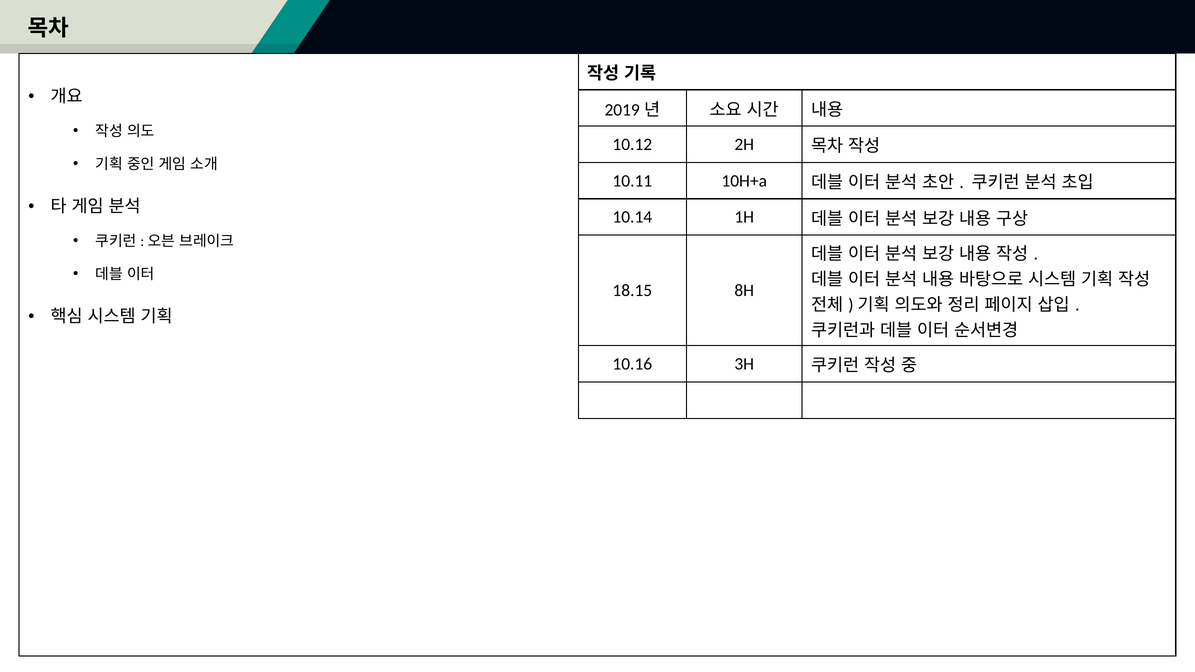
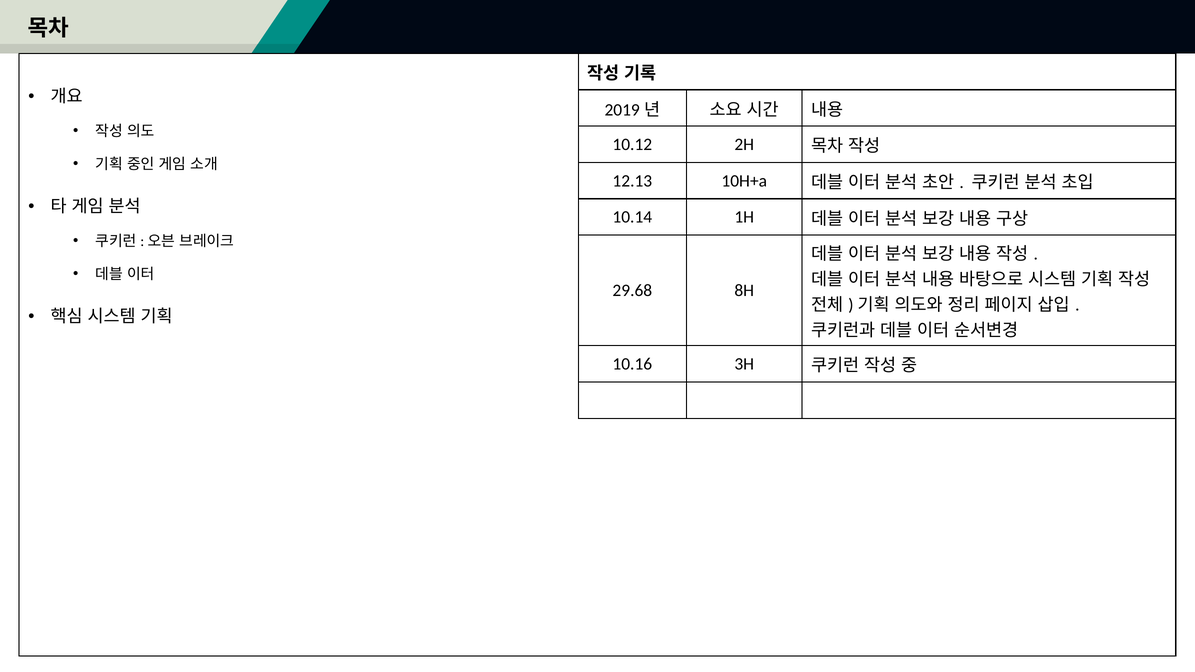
10.11: 10.11 -> 12.13
18.15: 18.15 -> 29.68
